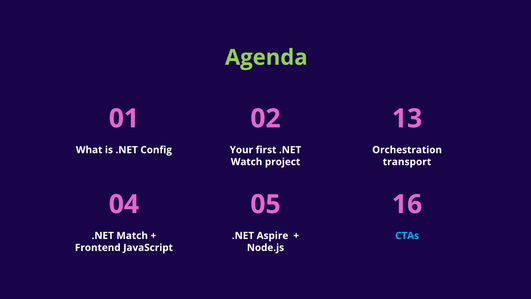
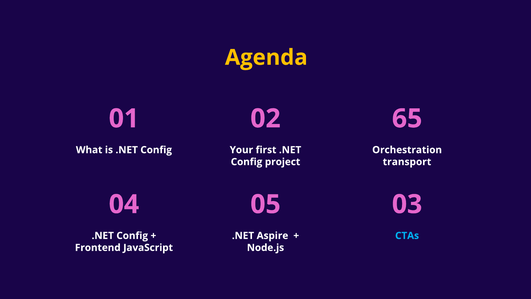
Agenda colour: light green -> yellow
13: 13 -> 65
Watch at (247, 162): Watch -> Config
16: 16 -> 03
Match at (132, 235): Match -> Config
